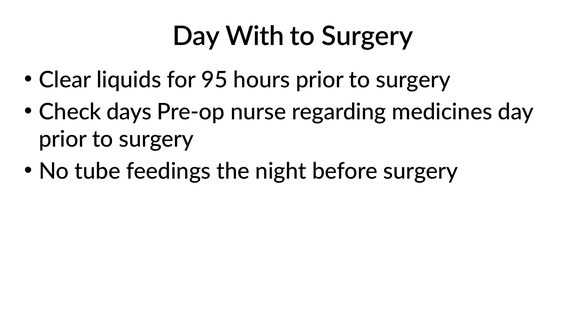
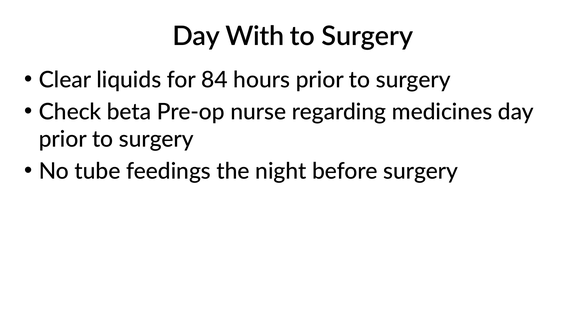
95: 95 -> 84
days: days -> beta
